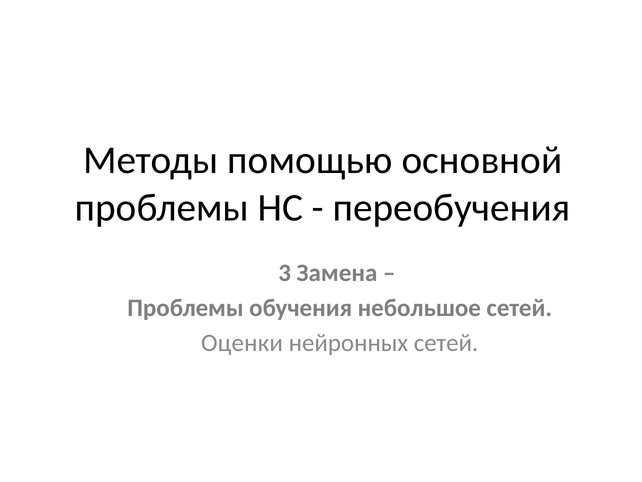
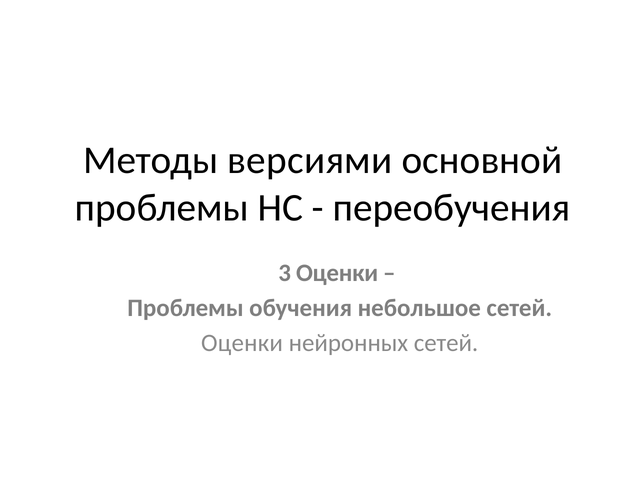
помощью: помощью -> версиями
3 Замена: Замена -> Оценки
